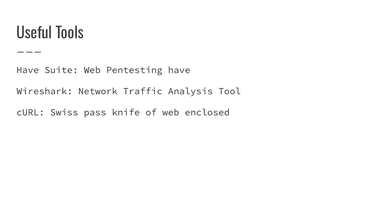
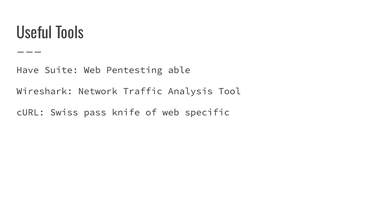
Pentesting have: have -> able
enclosed: enclosed -> specific
